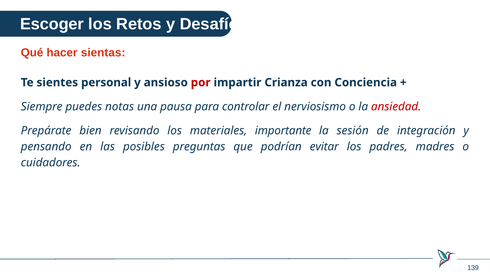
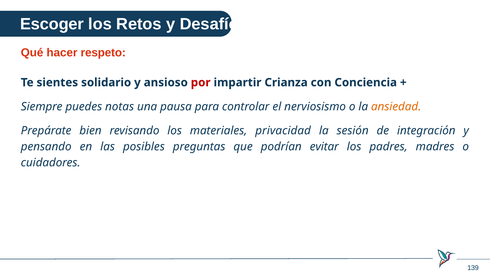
sientas: sientas -> respeto
personal: personal -> solidario
ansiedad colour: red -> orange
importante: importante -> privacidad
